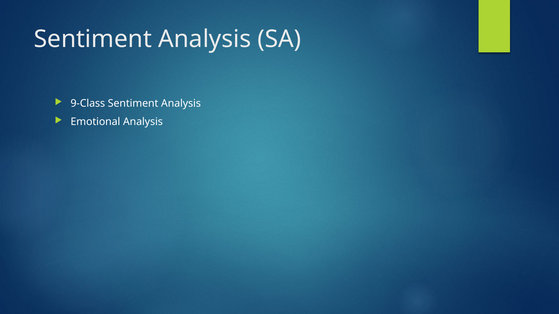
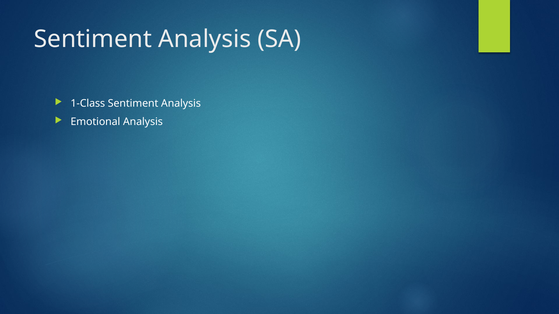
9-Class: 9-Class -> 1-Class
